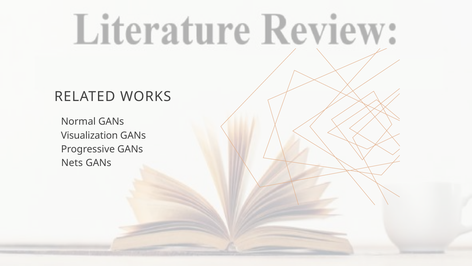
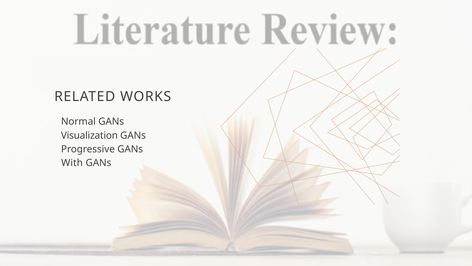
Nets: Nets -> With
